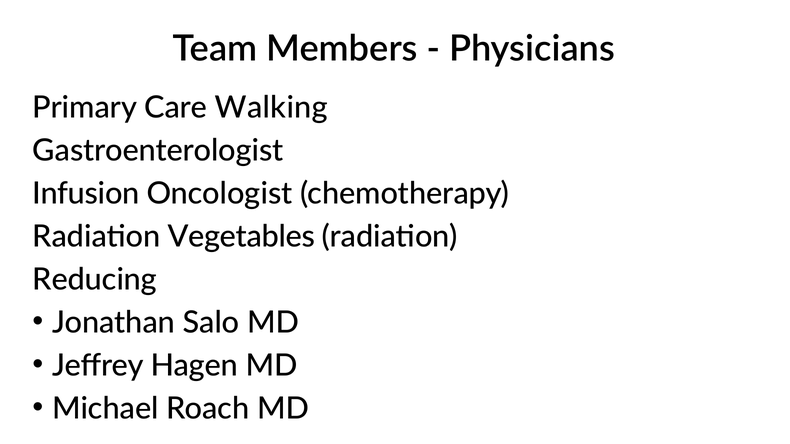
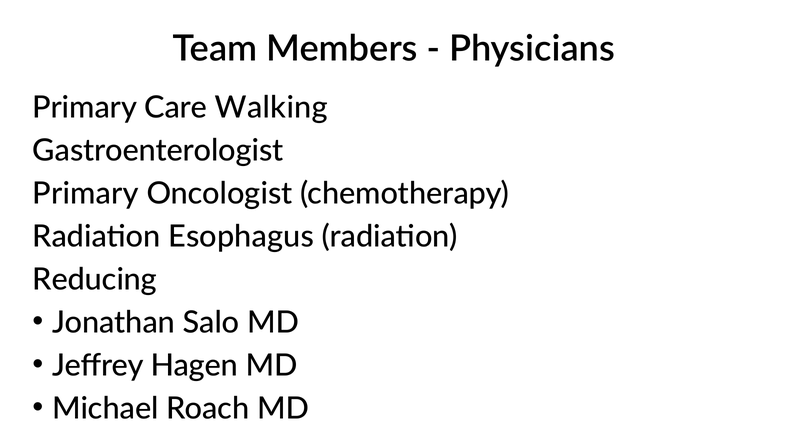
Infusion at (86, 194): Infusion -> Primary
Vegetables: Vegetables -> Esophagus
